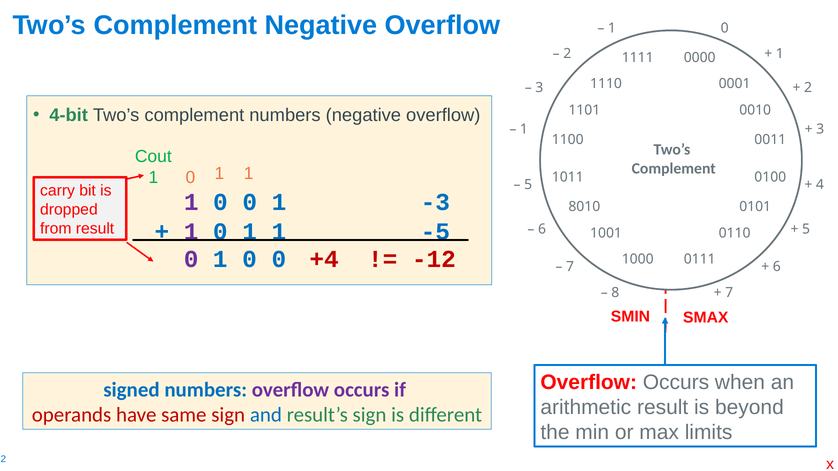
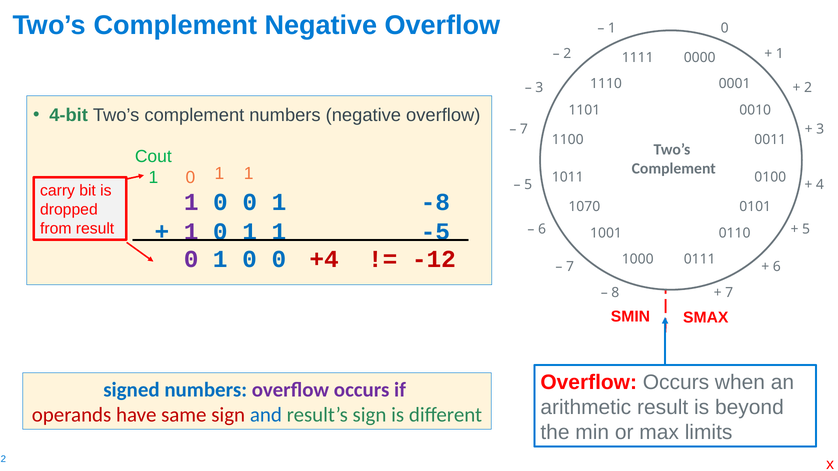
1 at (524, 129): 1 -> 7
-3: -3 -> -8
8010: 8010 -> 1070
